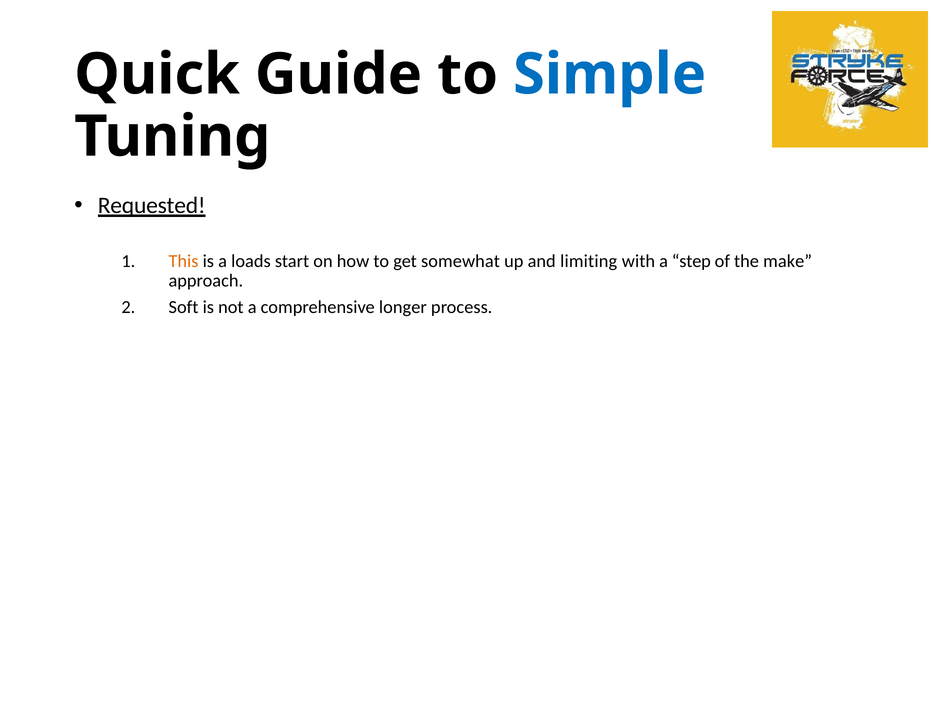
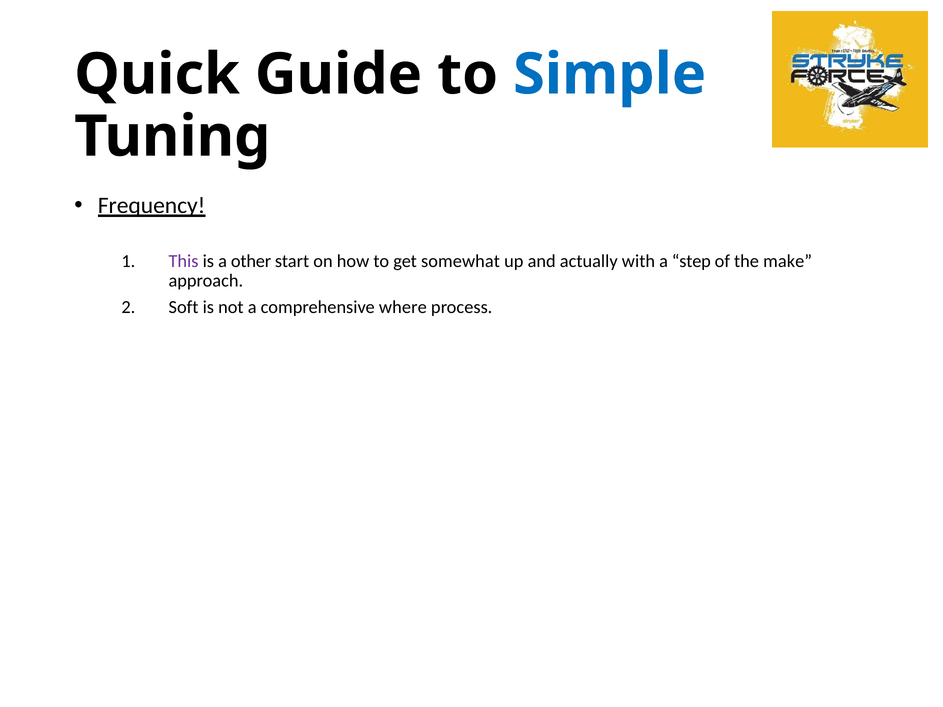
Requested: Requested -> Frequency
This colour: orange -> purple
loads: loads -> other
limiting: limiting -> actually
longer: longer -> where
